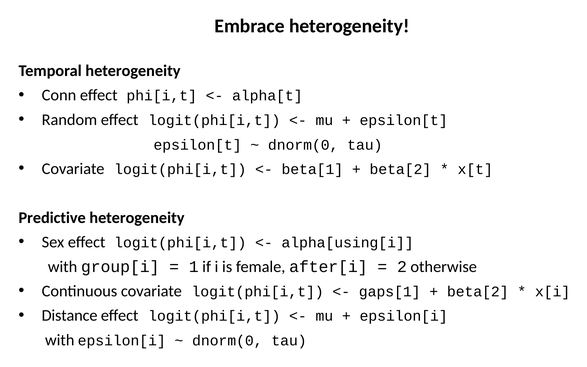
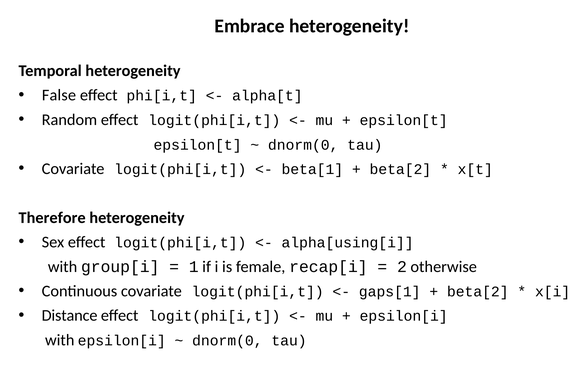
Conn: Conn -> False
Predictive: Predictive -> Therefore
after[i: after[i -> recap[i
